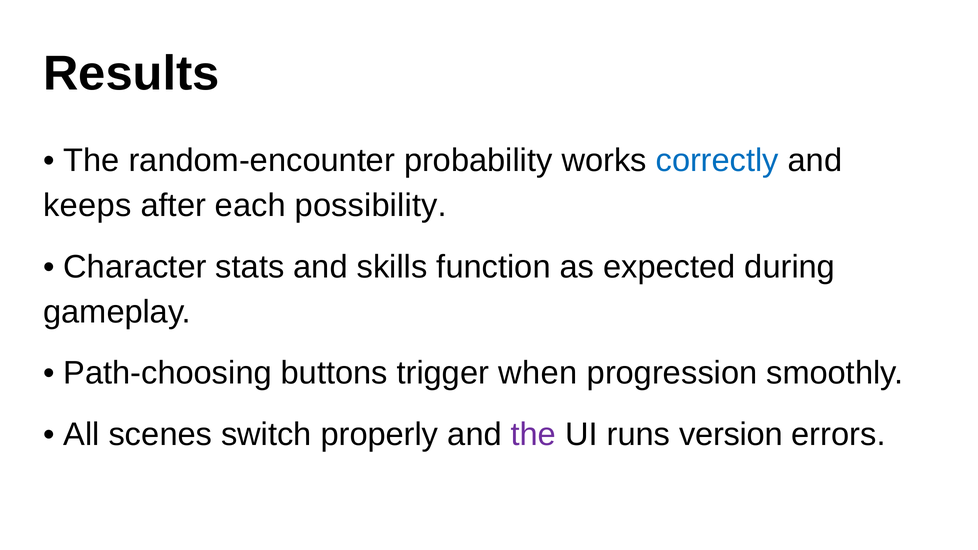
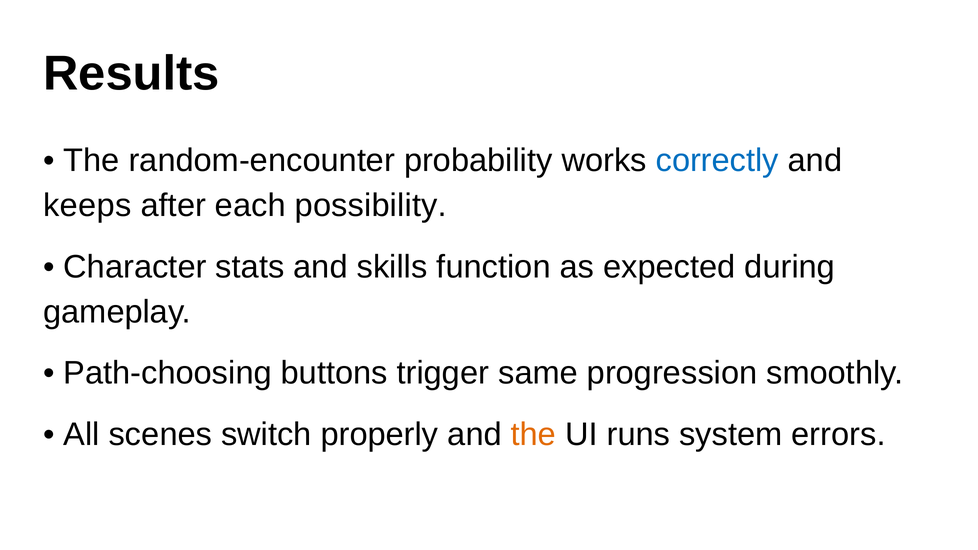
when: when -> same
the at (533, 434) colour: purple -> orange
version: version -> system
